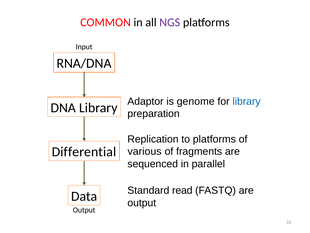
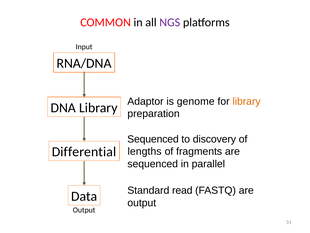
library at (247, 101) colour: blue -> orange
Replication at (153, 139): Replication -> Sequenced
to platforms: platforms -> discovery
various: various -> lengths
